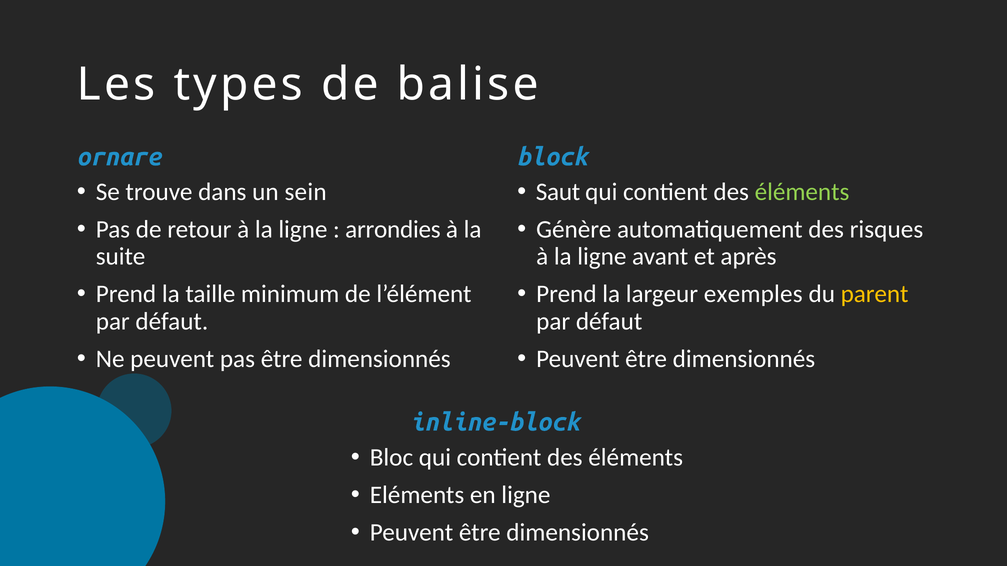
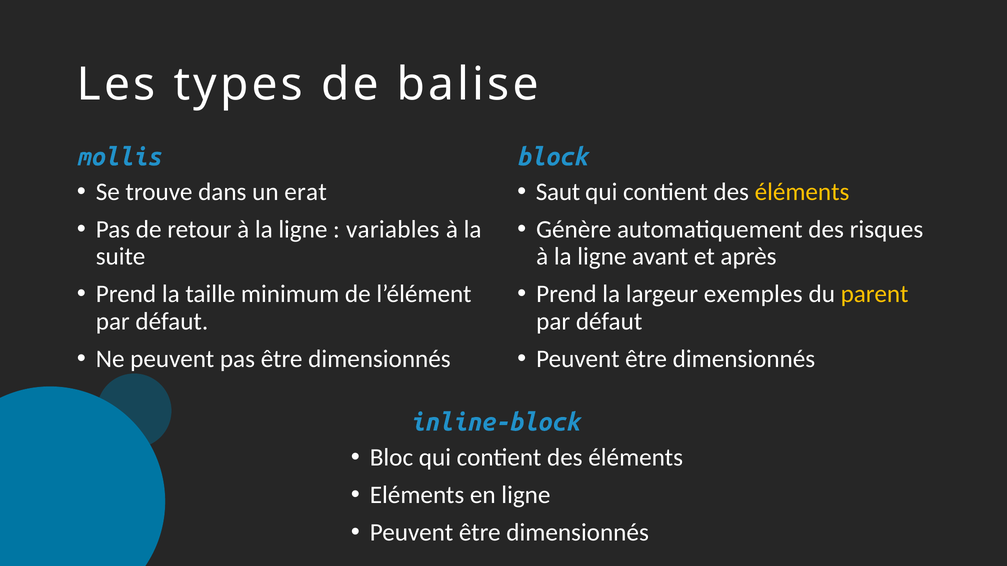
ornare: ornare -> mollis
sein: sein -> erat
éléments at (802, 192) colour: light green -> yellow
arrondies: arrondies -> variables
